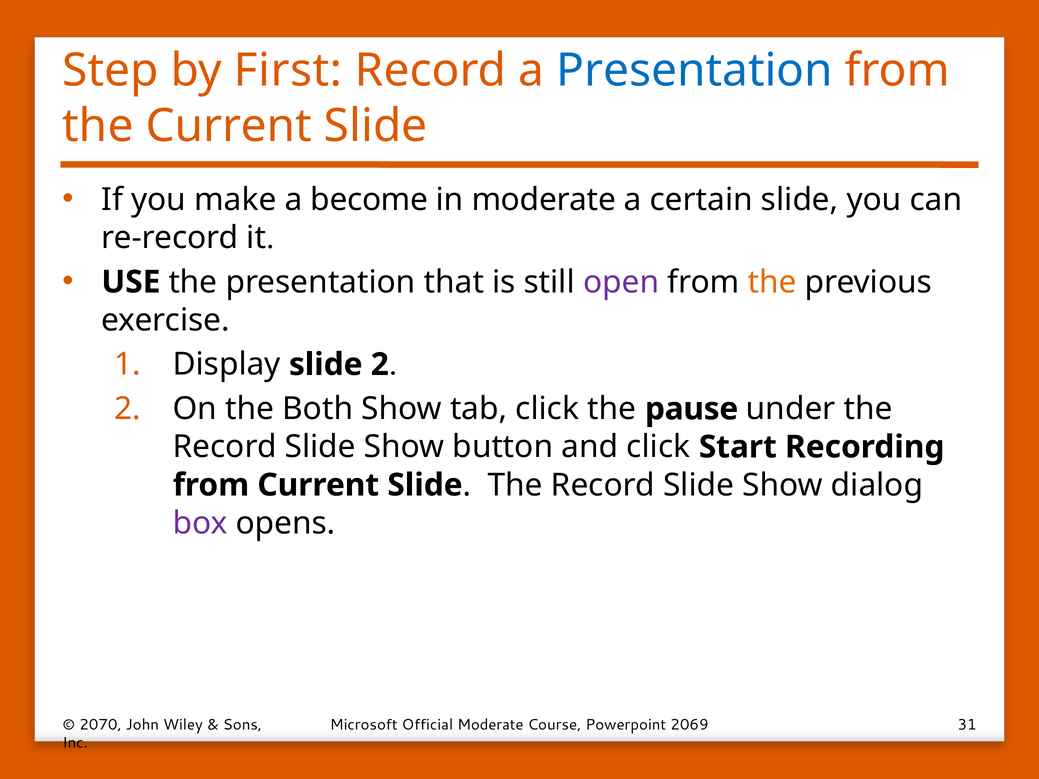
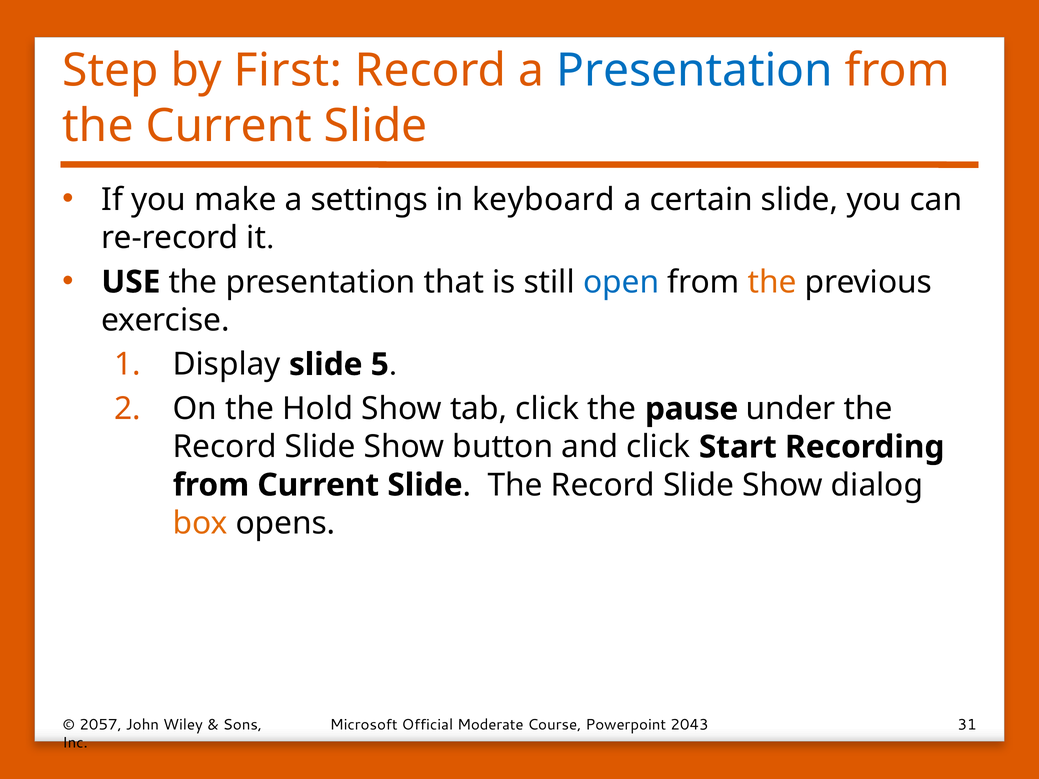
become: become -> settings
in moderate: moderate -> keyboard
open colour: purple -> blue
slide 2: 2 -> 5
Both: Both -> Hold
box colour: purple -> orange
2070: 2070 -> 2057
2069: 2069 -> 2043
